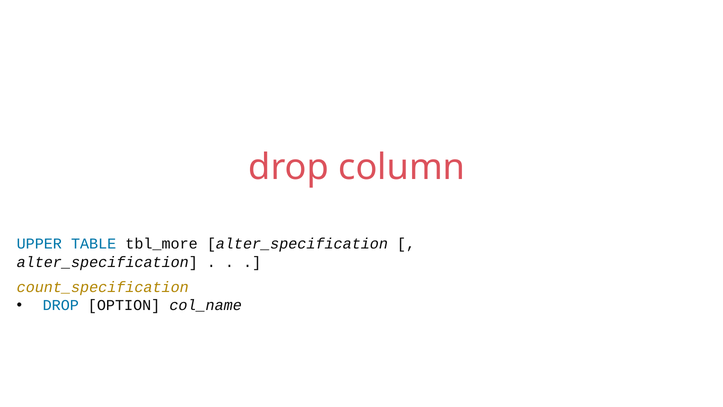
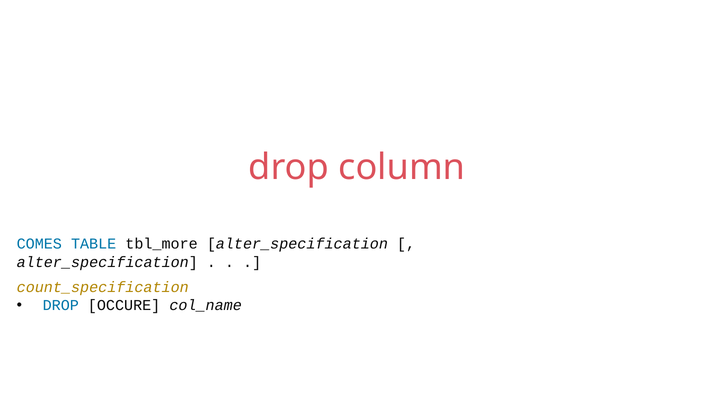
UPPER: UPPER -> COMES
OPTION: OPTION -> OCCURE
